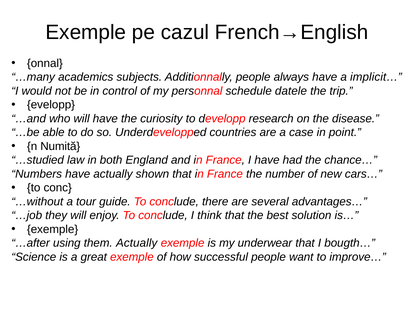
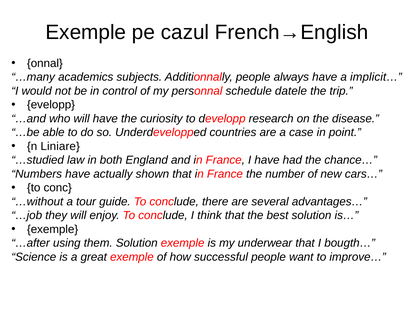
Numită: Numită -> Liniare
them Actually: Actually -> Solution
